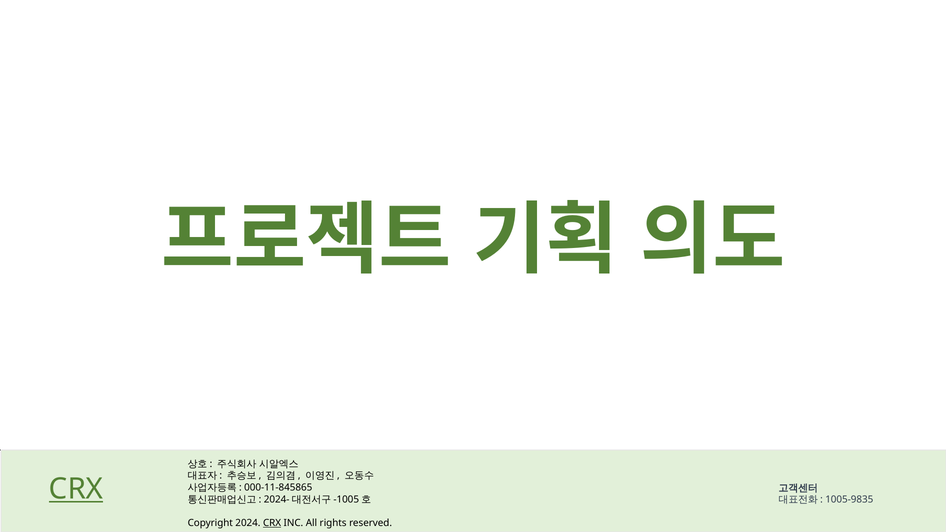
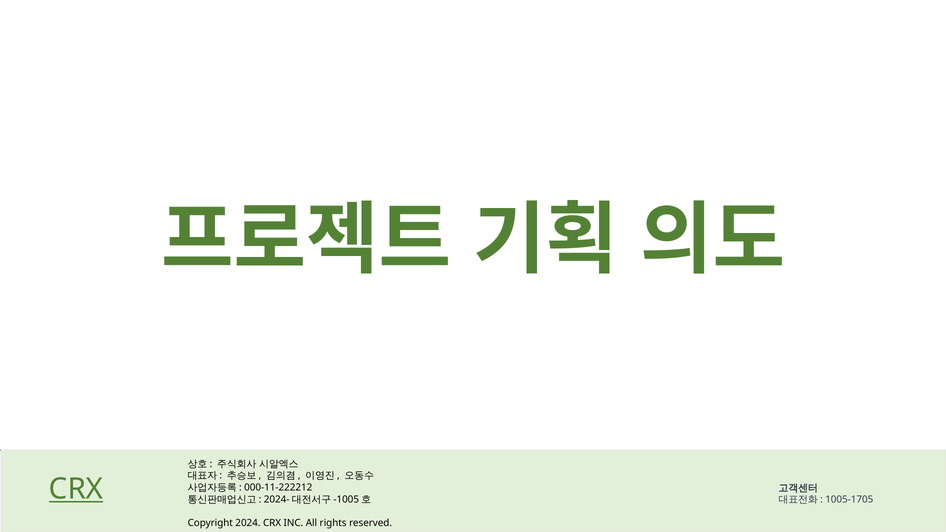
000-11-845865: 000-11-845865 -> 000-11-222212
1005-9835: 1005-9835 -> 1005-1705
CRX at (272, 523) underline: present -> none
